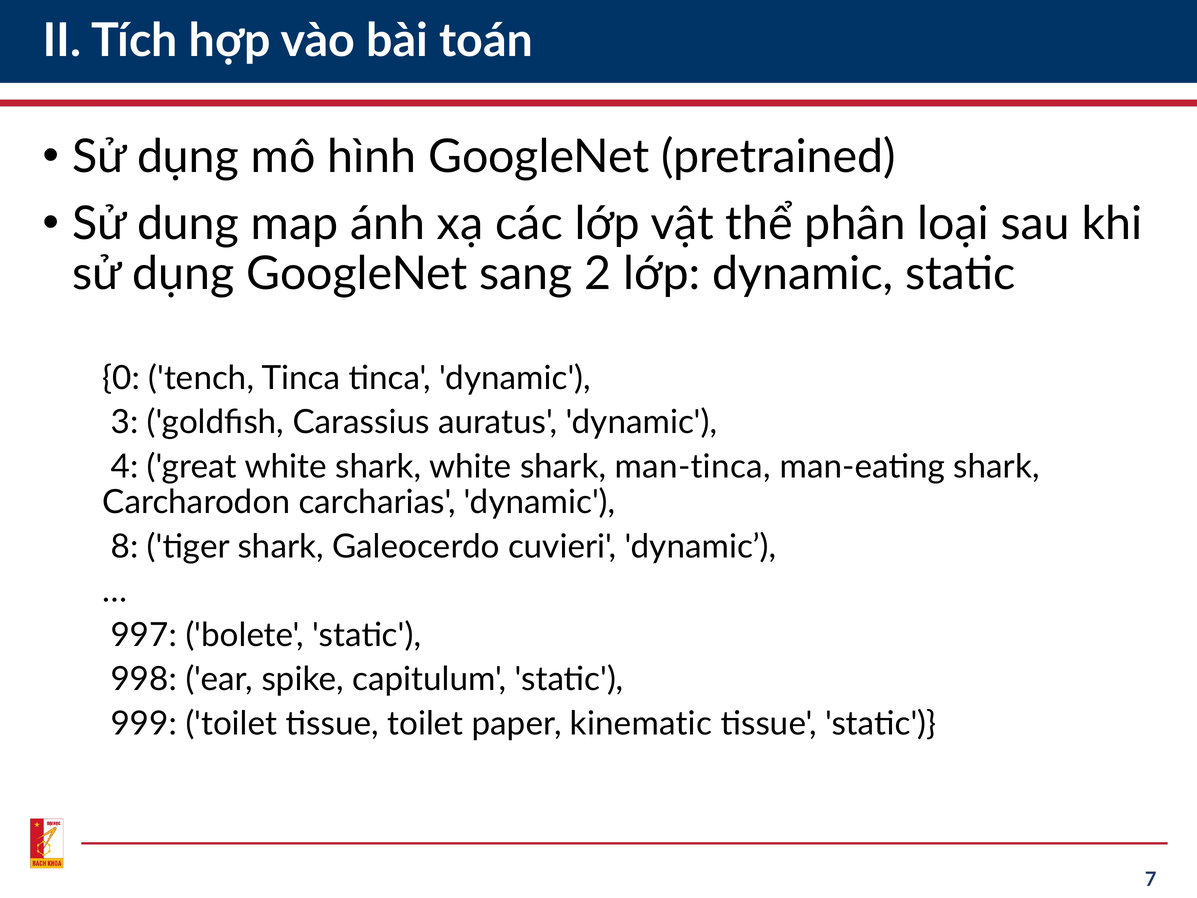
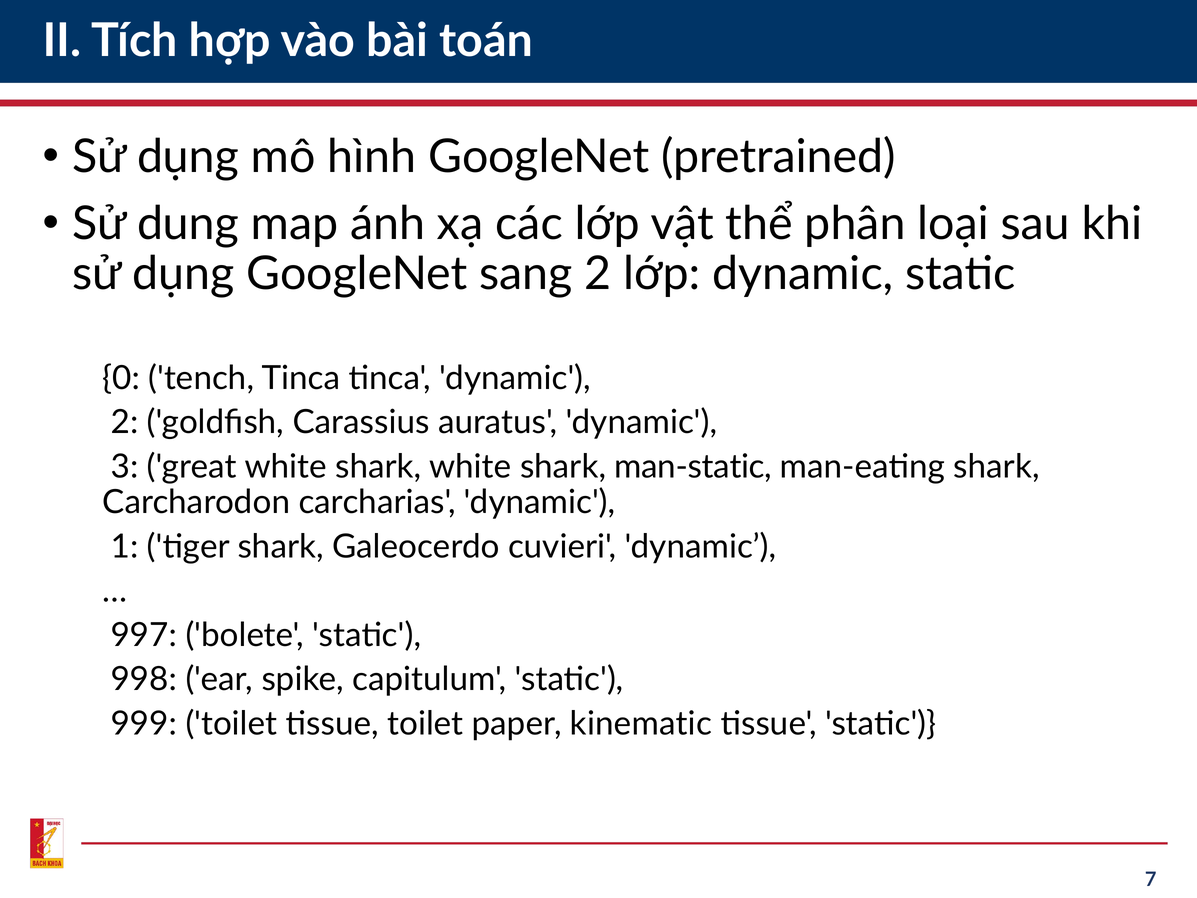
3 at (125, 422): 3 -> 2
4: 4 -> 3
man-tinca: man-tinca -> man-static
8: 8 -> 1
